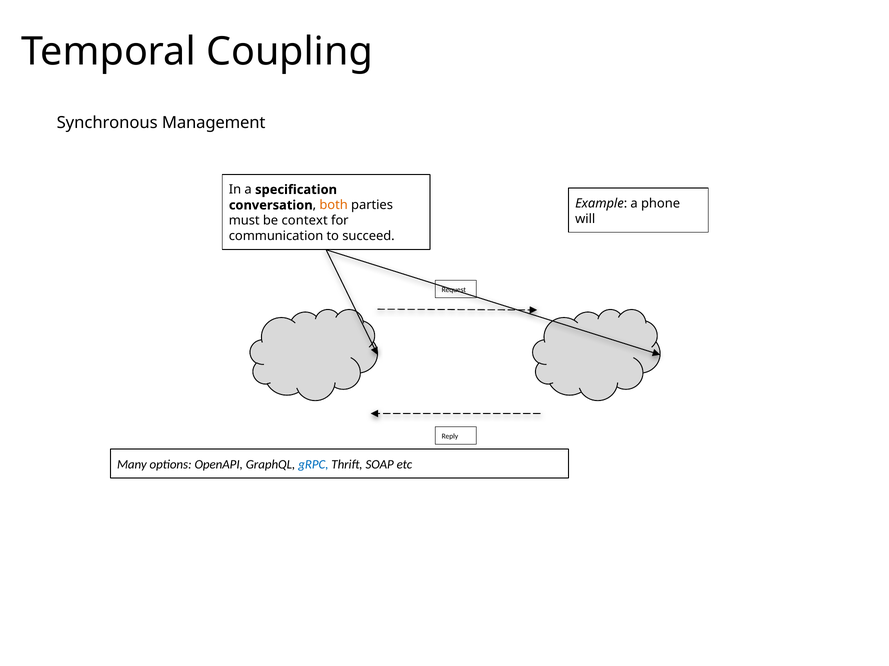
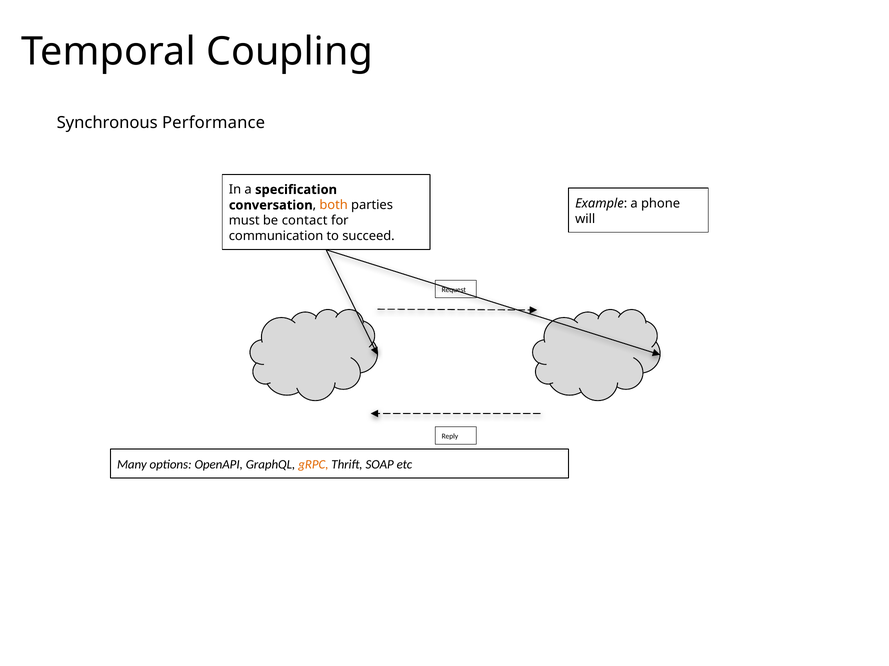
Management: Management -> Performance
context: context -> contact
gRPC colour: blue -> orange
